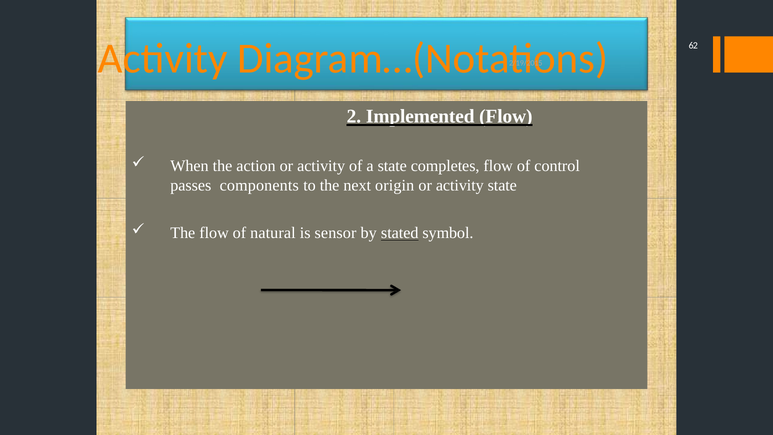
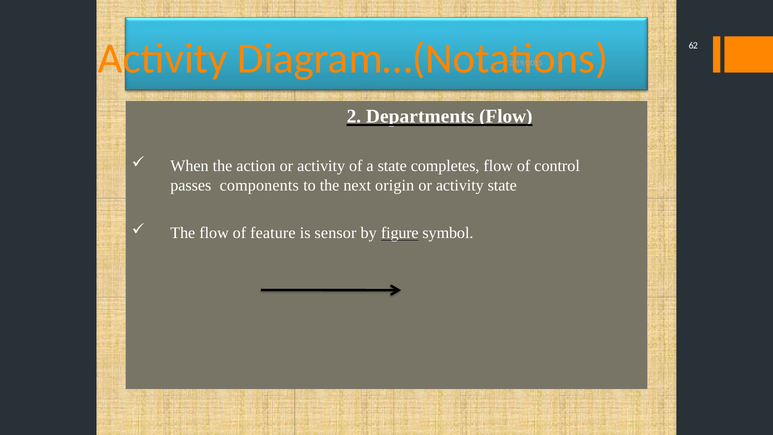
Implemented: Implemented -> Departments
natural: natural -> feature
stated: stated -> figure
